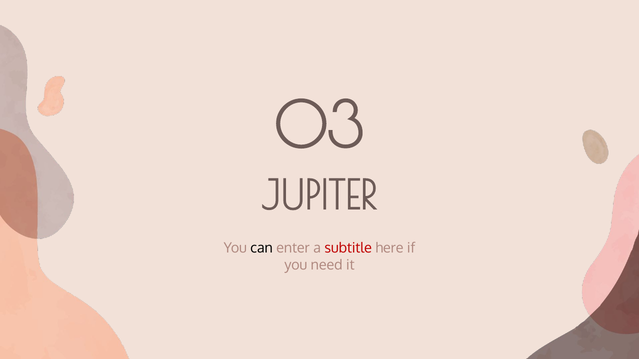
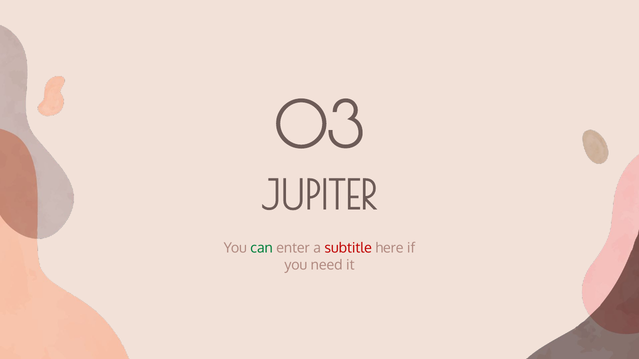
can colour: black -> green
